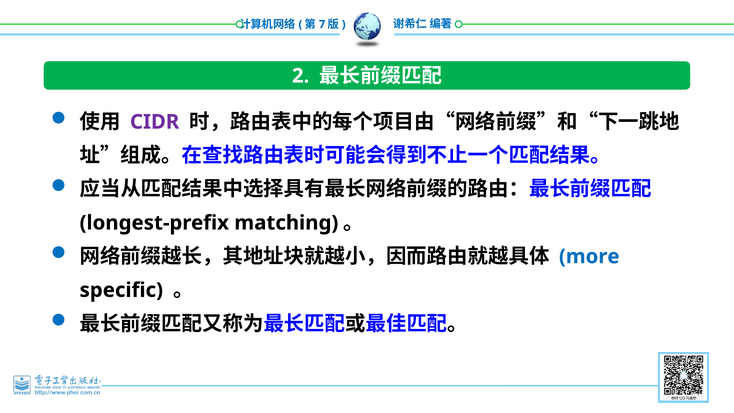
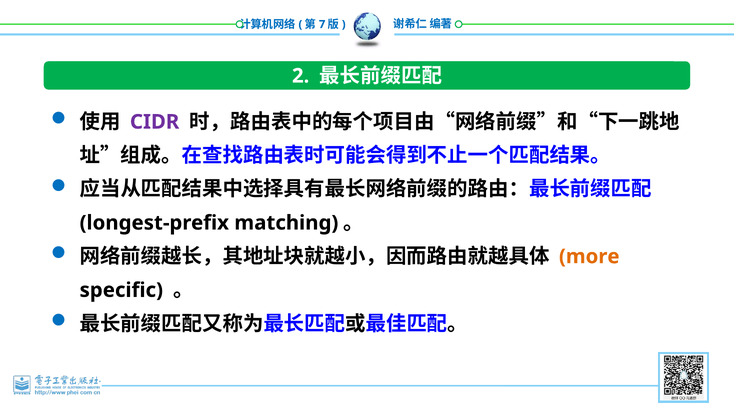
more colour: blue -> orange
